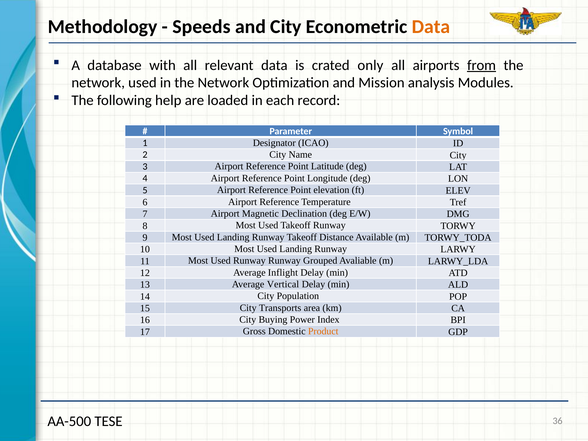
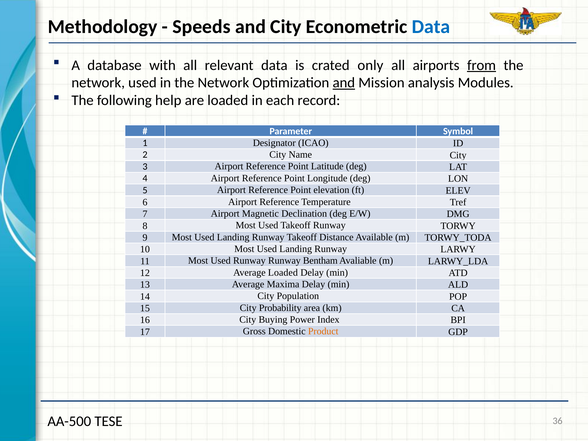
Data at (431, 27) colour: orange -> blue
and at (344, 83) underline: none -> present
Grouped: Grouped -> Bentham
Average Inflight: Inflight -> Loaded
Vertical: Vertical -> Maxima
Transports: Transports -> Probability
